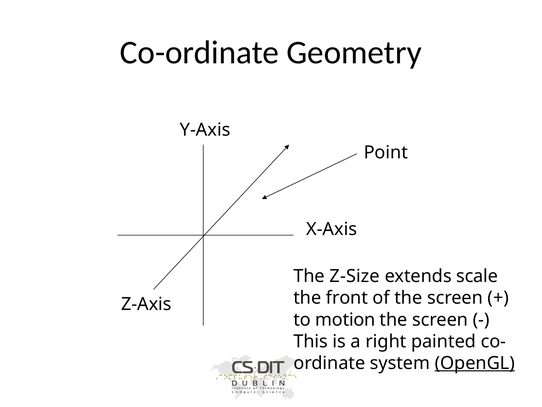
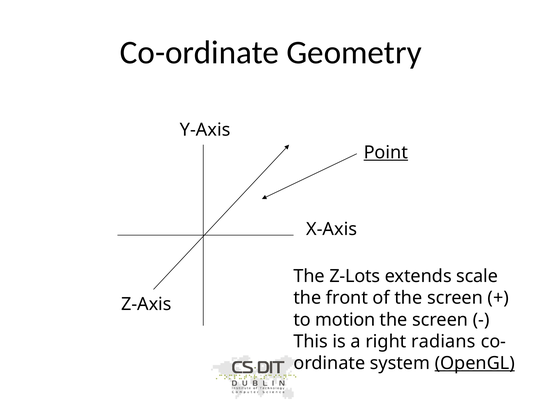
Point underline: none -> present
Z-Size: Z-Size -> Z-Lots
painted: painted -> radians
